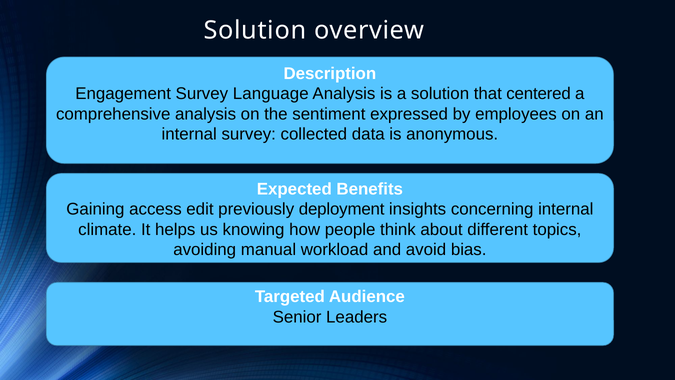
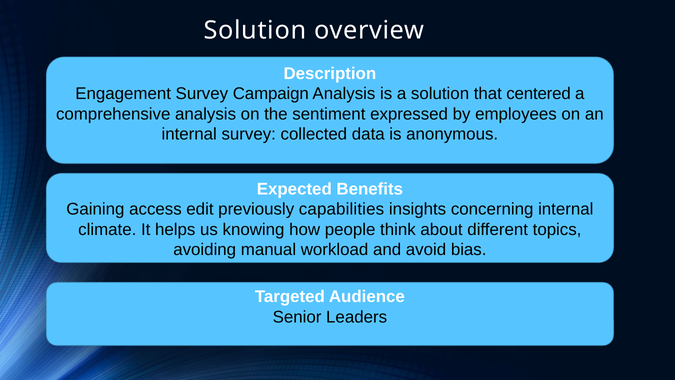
Language: Language -> Campaign
deployment: deployment -> capabilities
